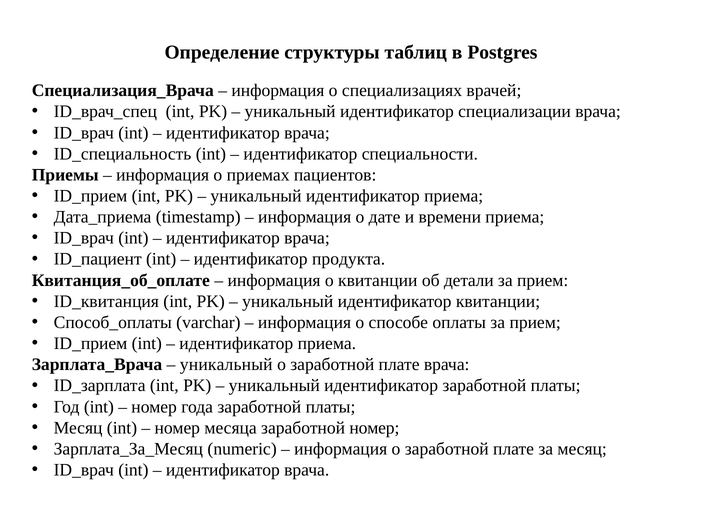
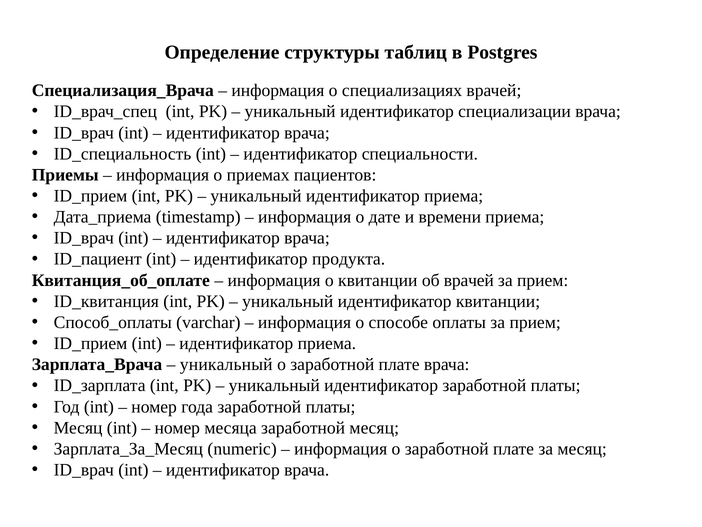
об детали: детали -> врачей
заработной номер: номер -> месяц
